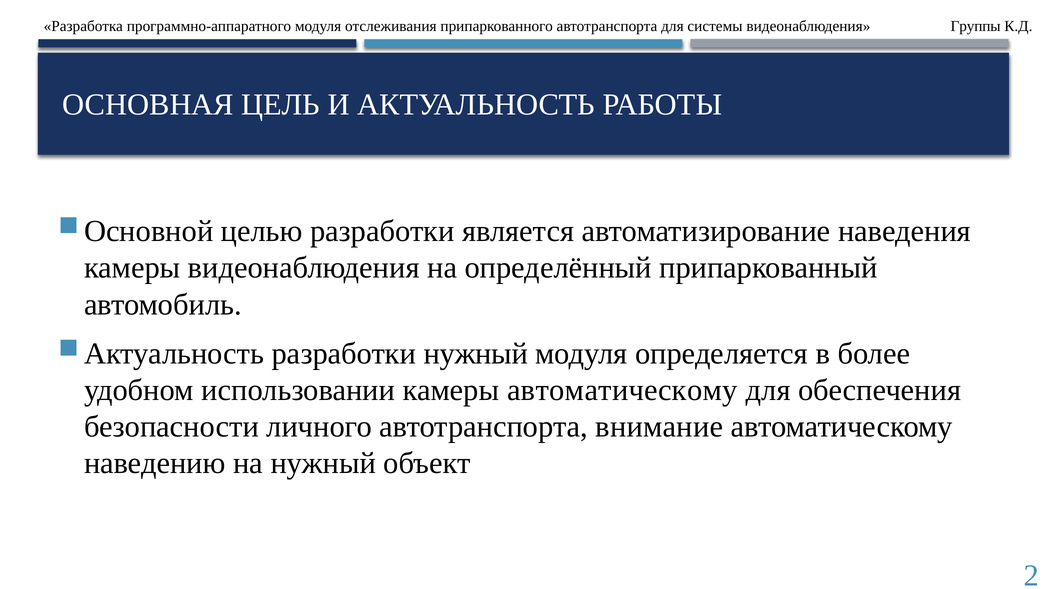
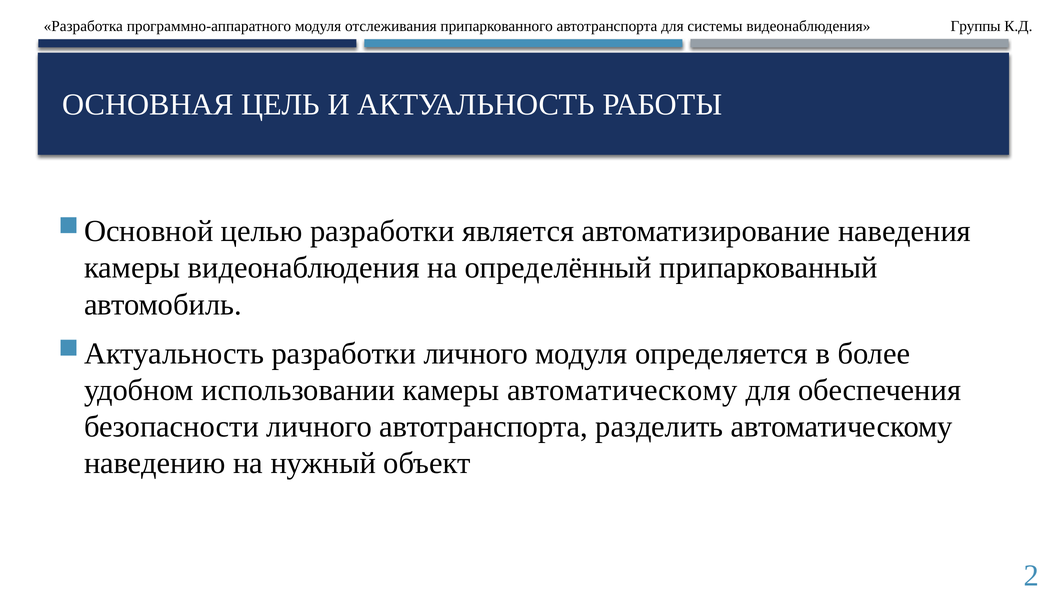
разработки нужный: нужный -> личного
внимание: внимание -> разделить
